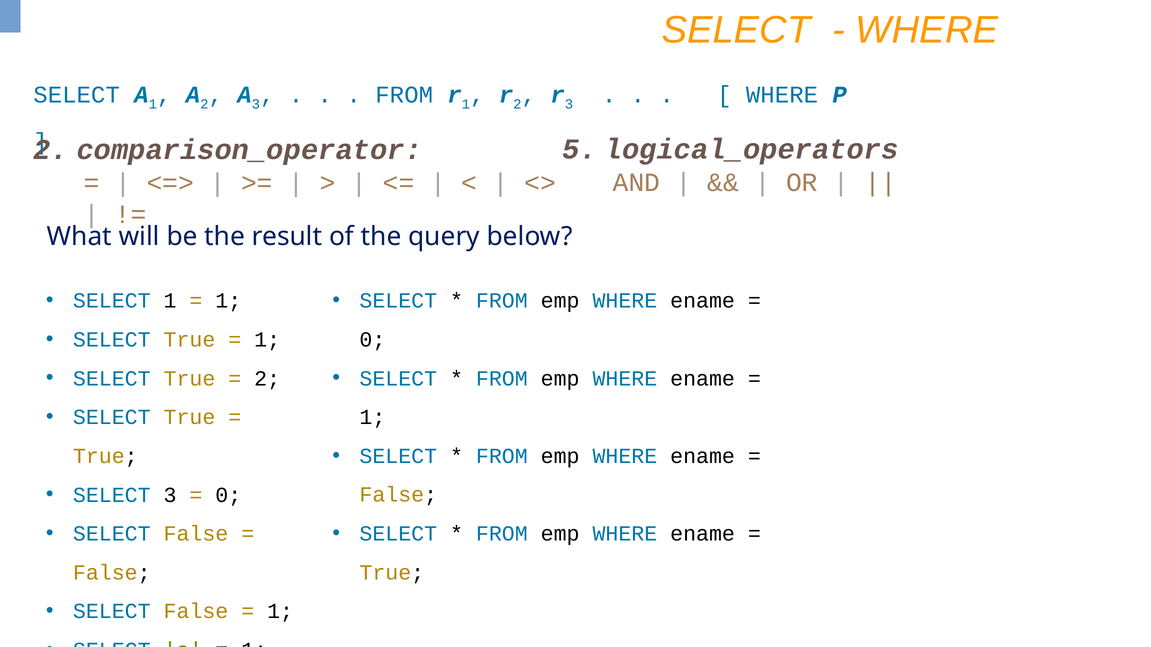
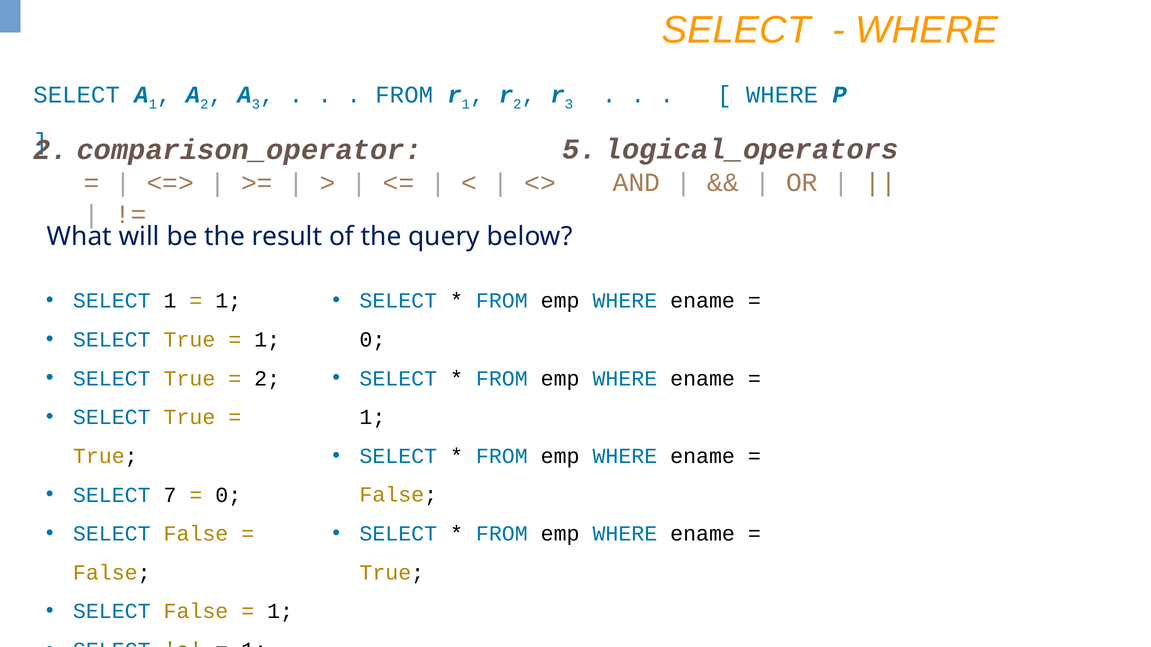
SELECT 3: 3 -> 7
